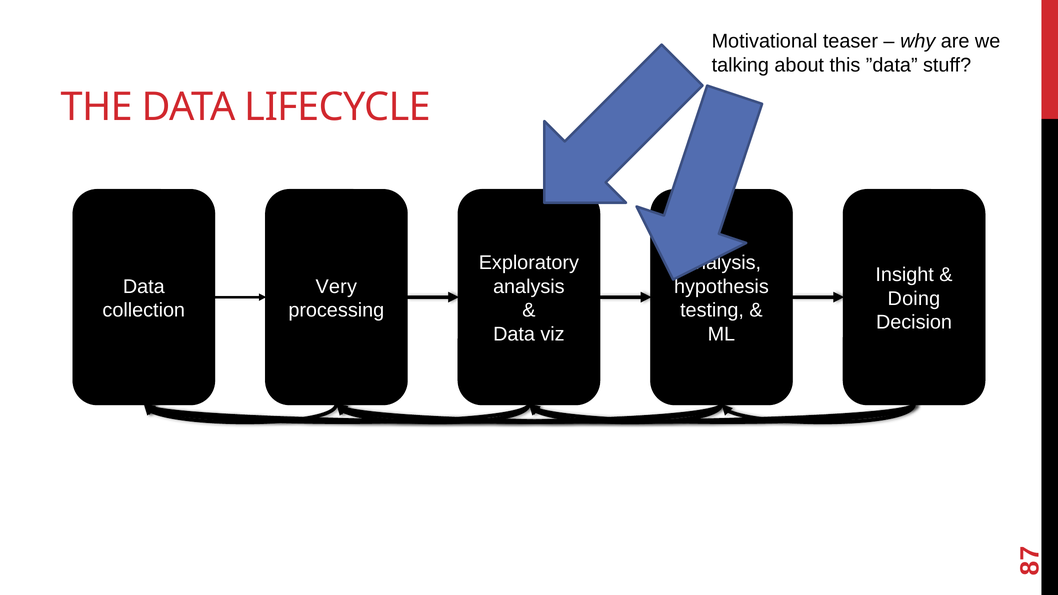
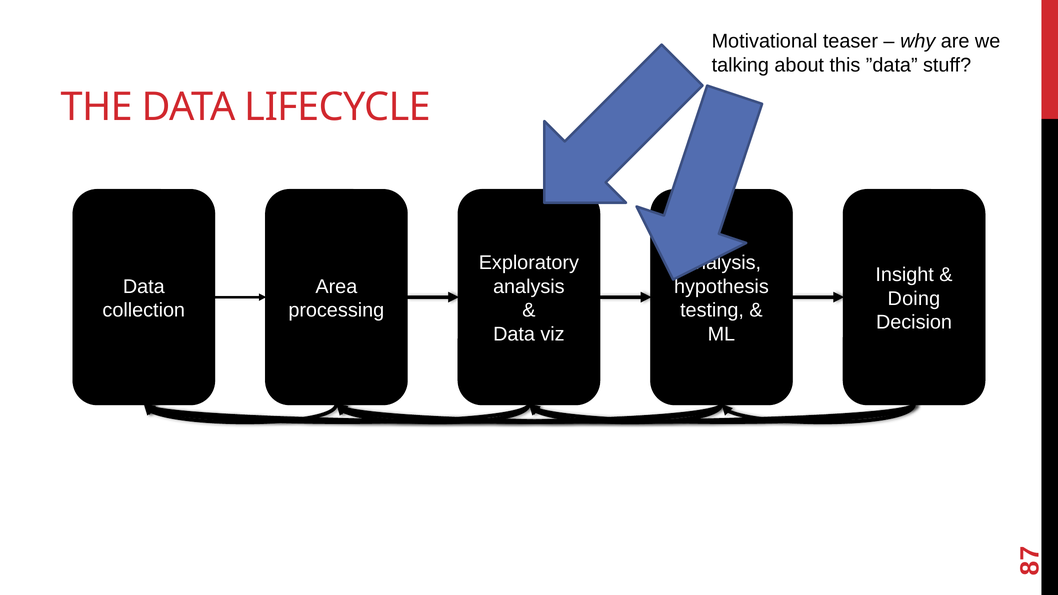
Very: Very -> Area
